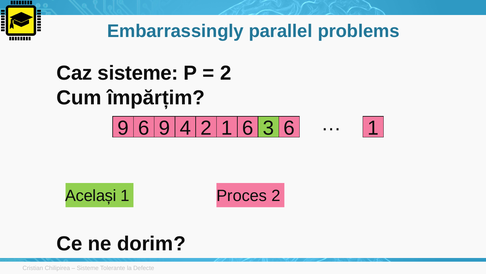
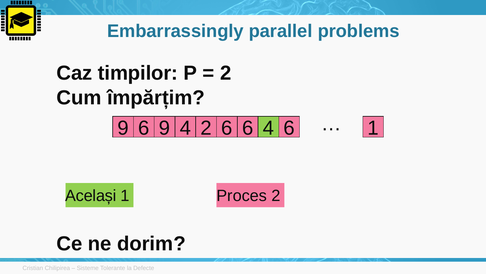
Caz sisteme: sisteme -> timpilor
2 1: 1 -> 6
6 3: 3 -> 4
